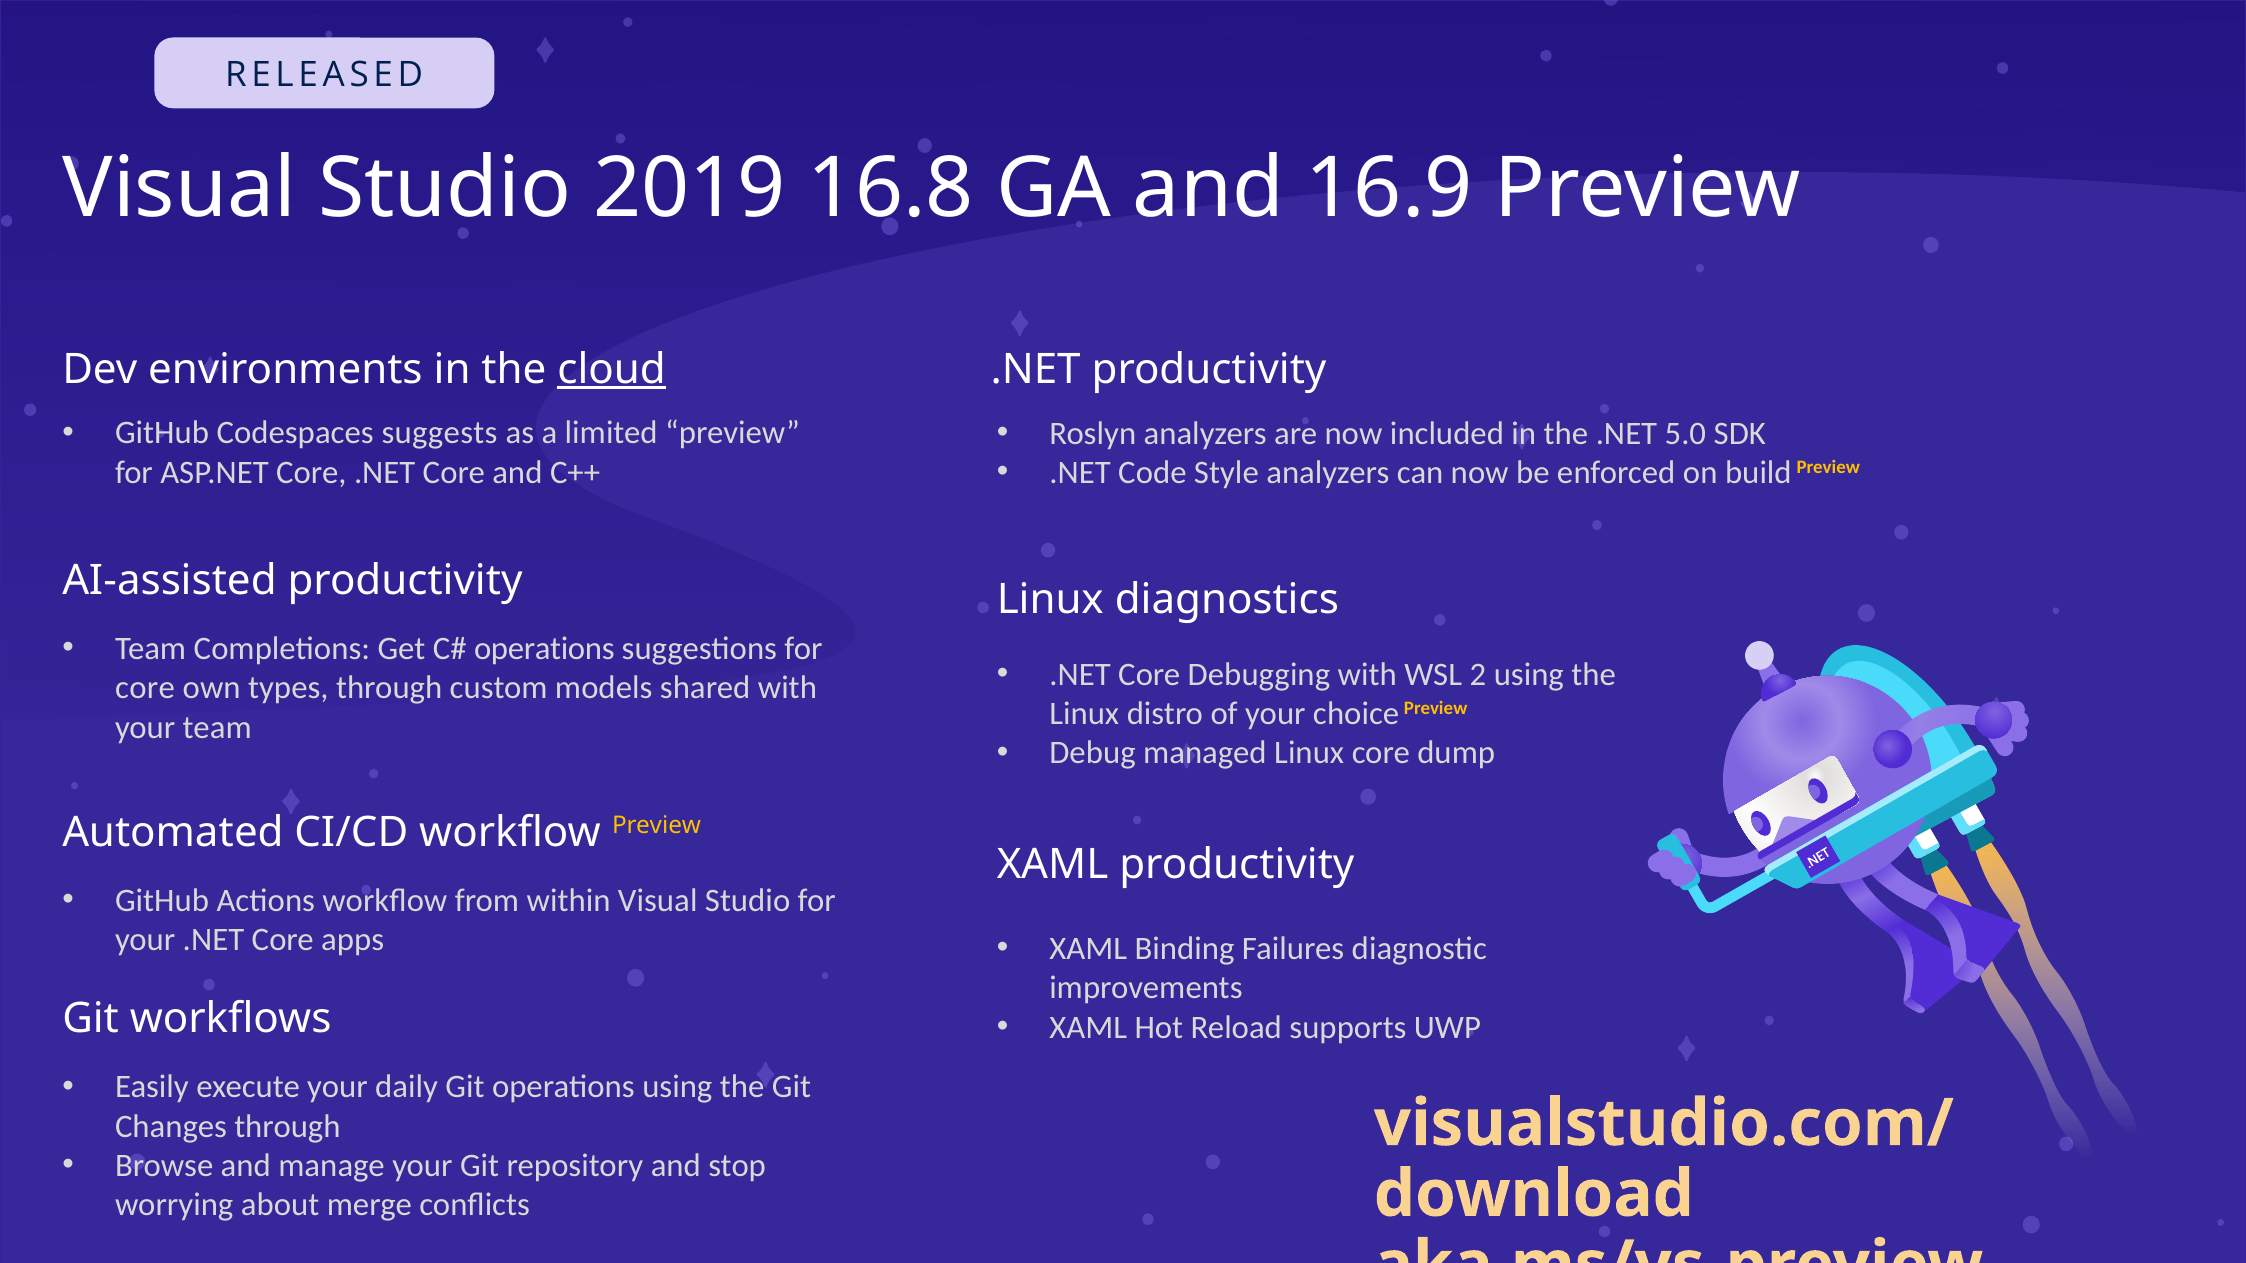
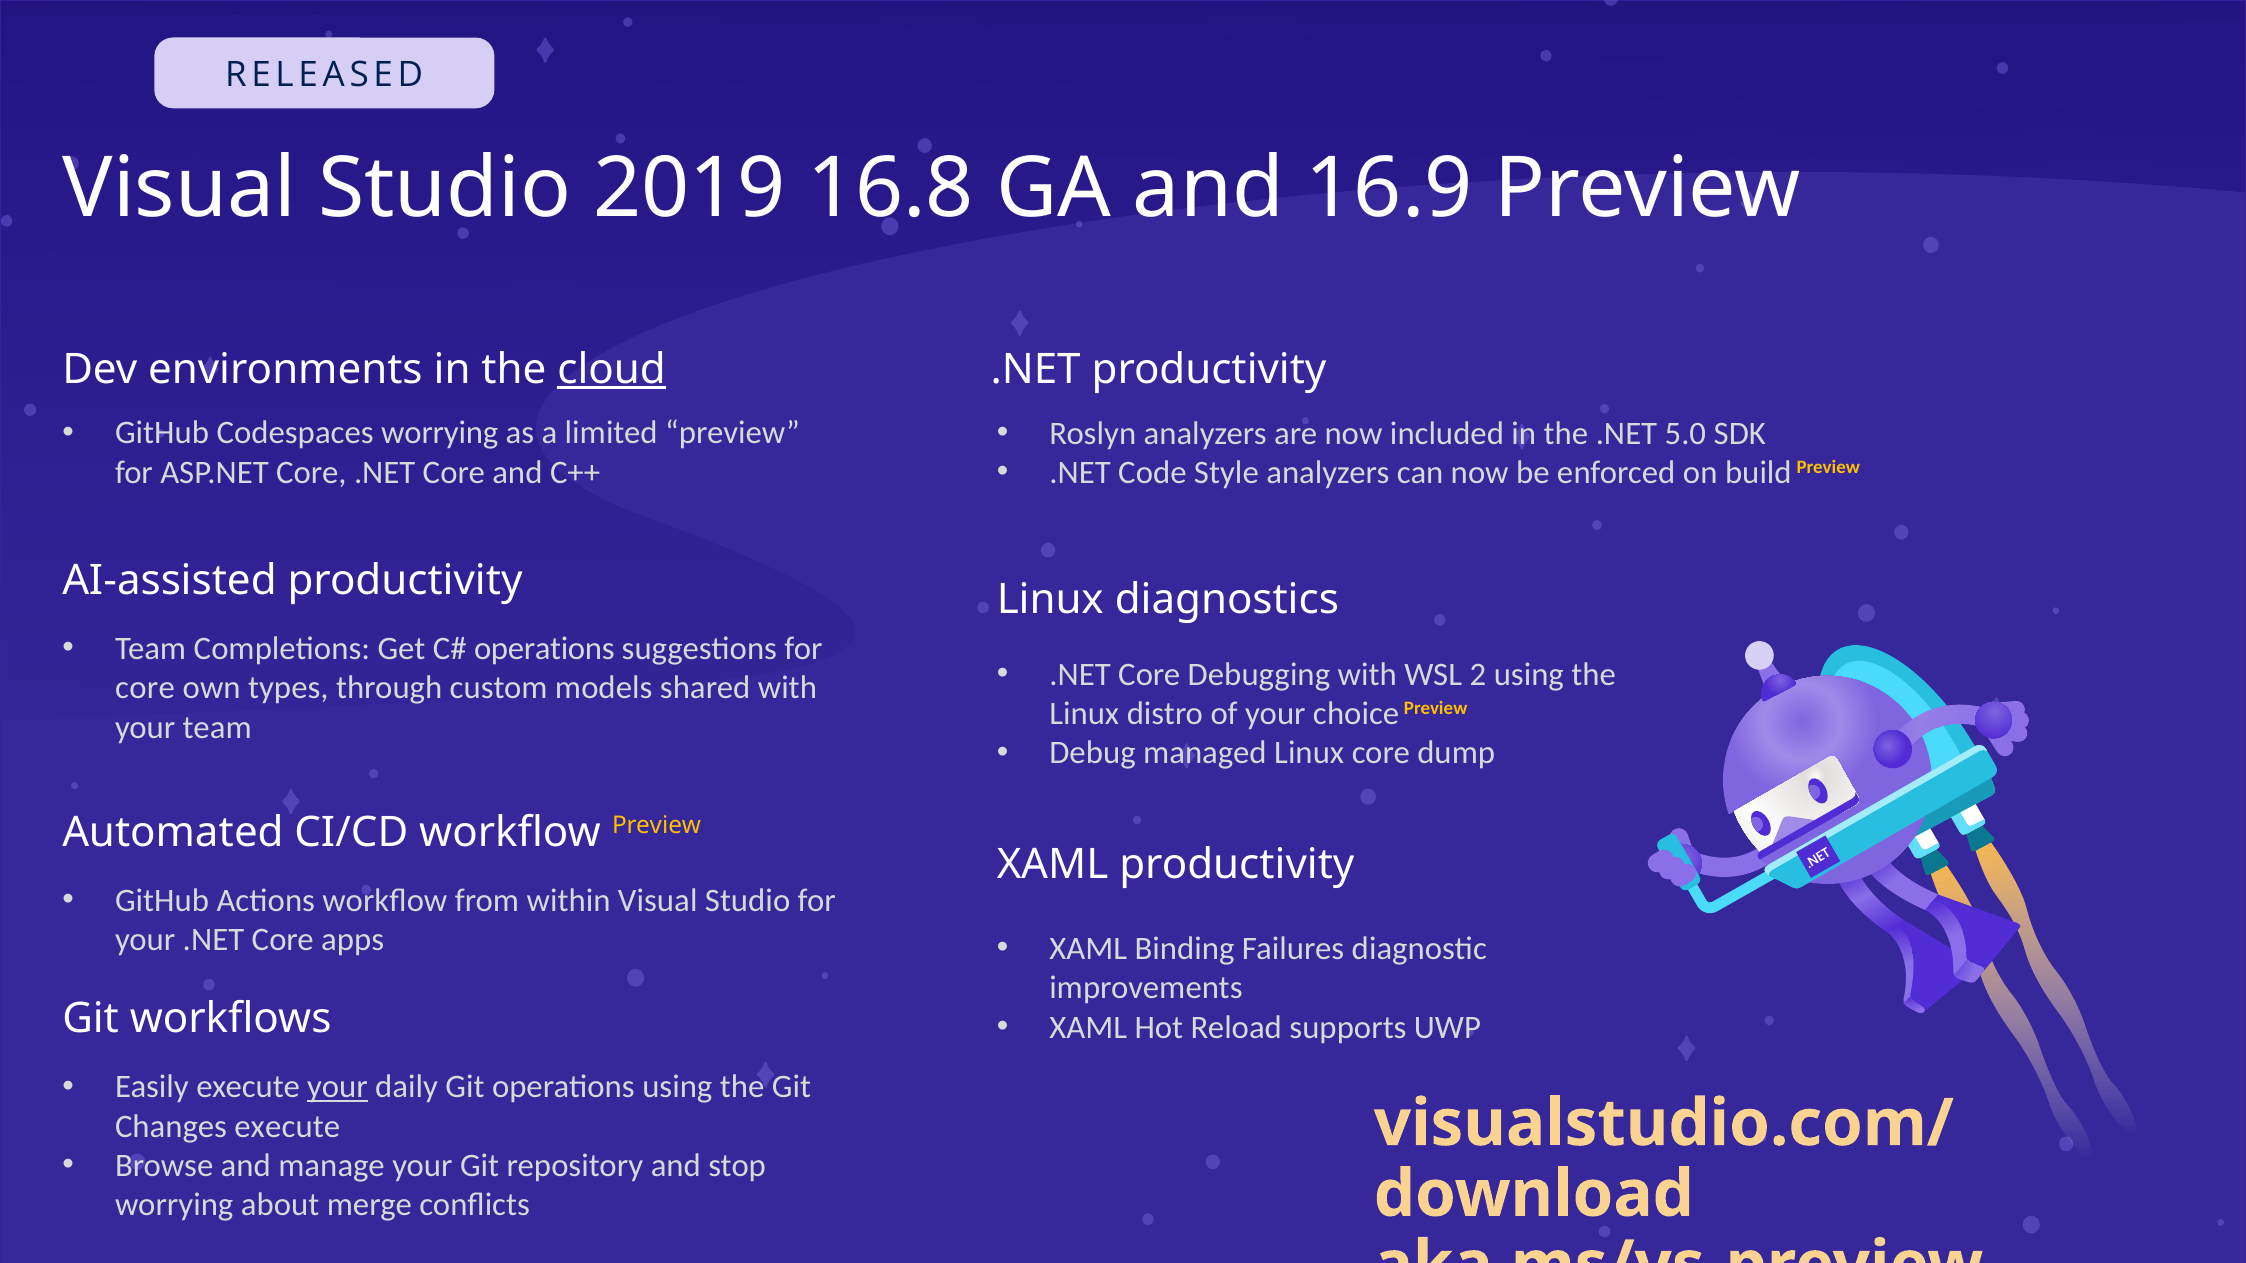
Codespaces suggests: suggests -> worrying
your at (337, 1087) underline: none -> present
Changes through: through -> execute
